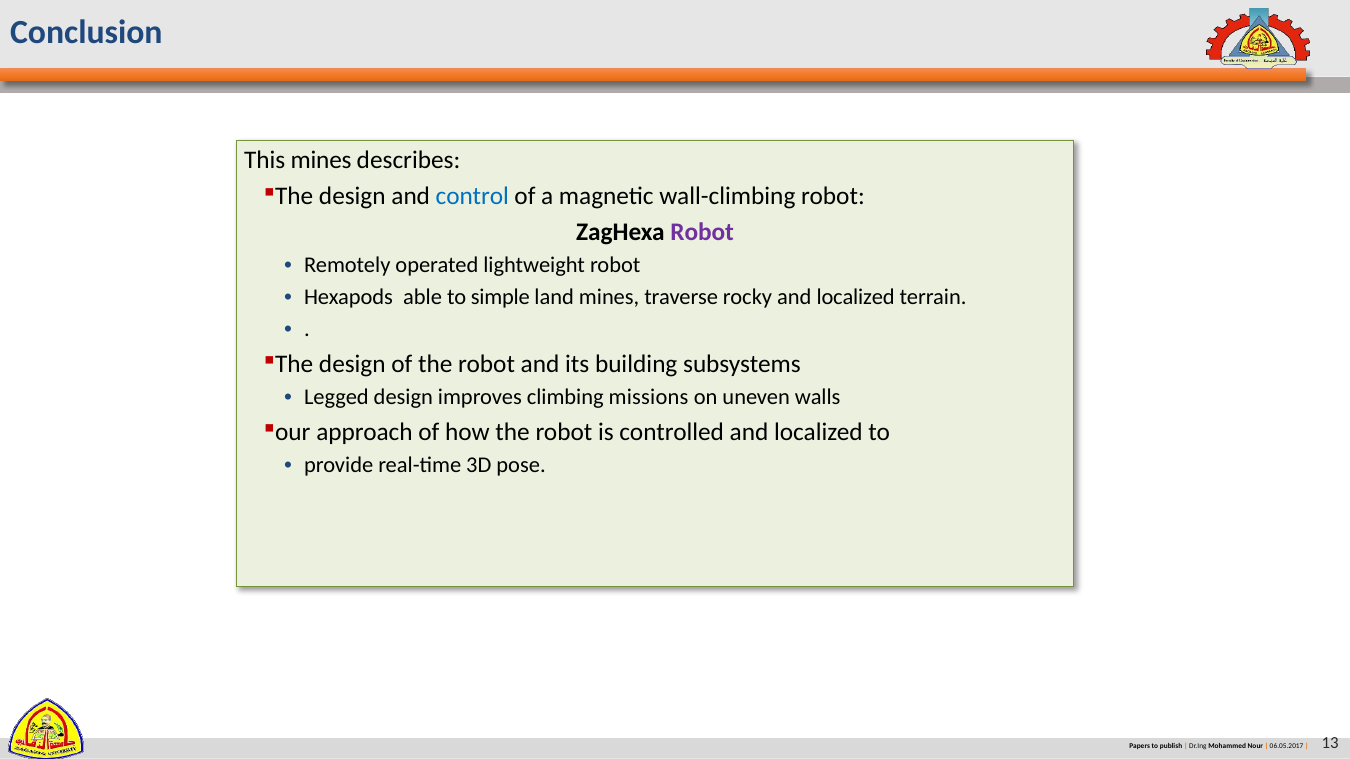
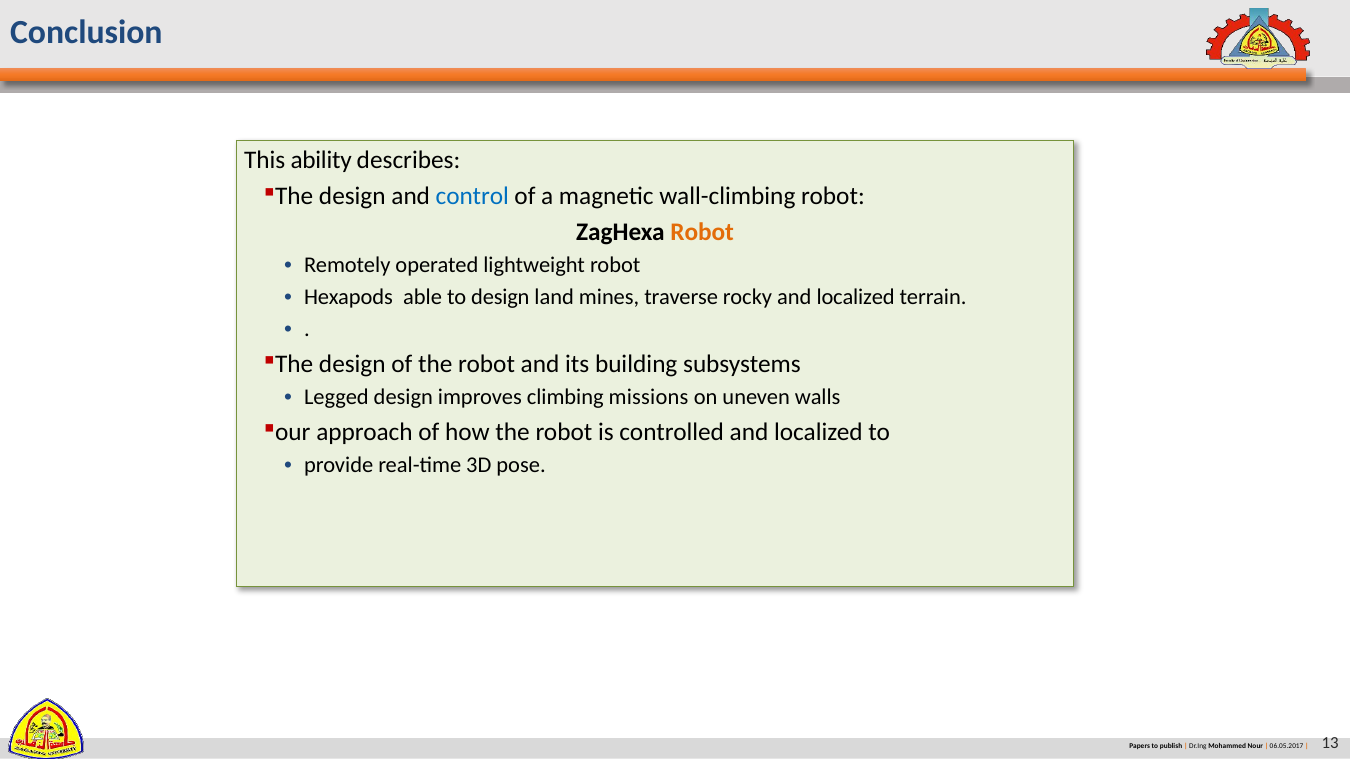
This mines: mines -> ability
Robot at (702, 232) colour: purple -> orange
to simple: simple -> design
